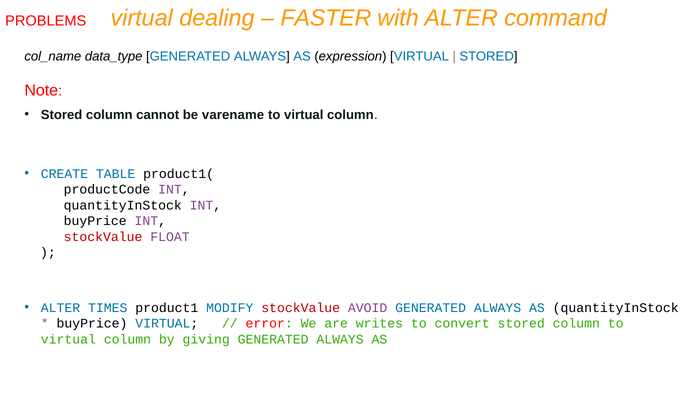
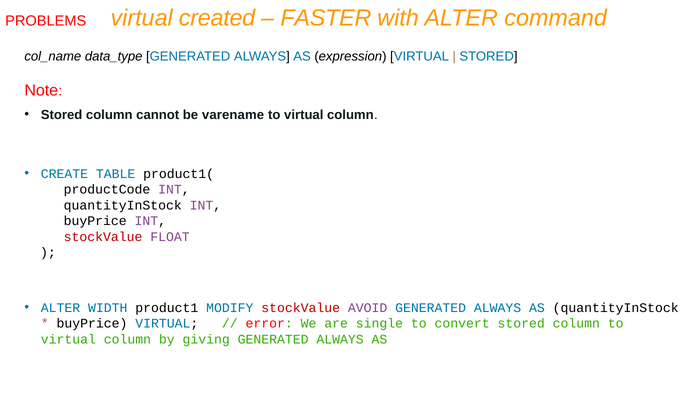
dealing: dealing -> created
TIMES: TIMES -> WIDTH
writes: writes -> single
